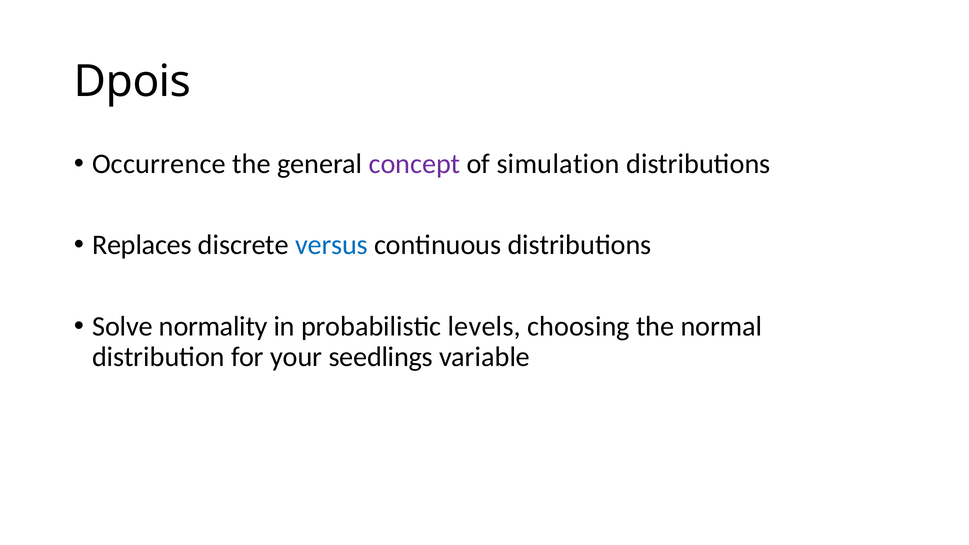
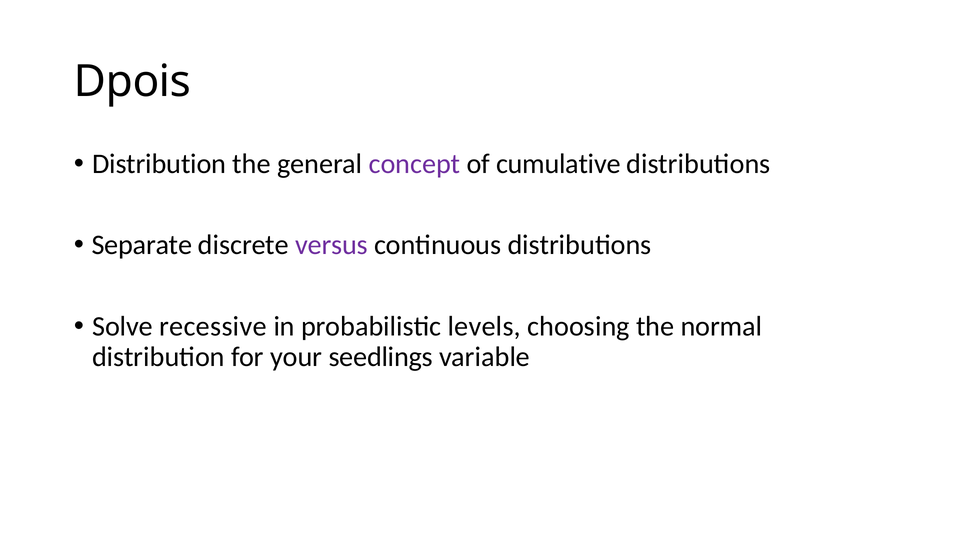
Occurrence at (159, 164): Occurrence -> Distribution
simulation: simulation -> cumulative
Replaces: Replaces -> Separate
versus colour: blue -> purple
normality: normality -> recessive
